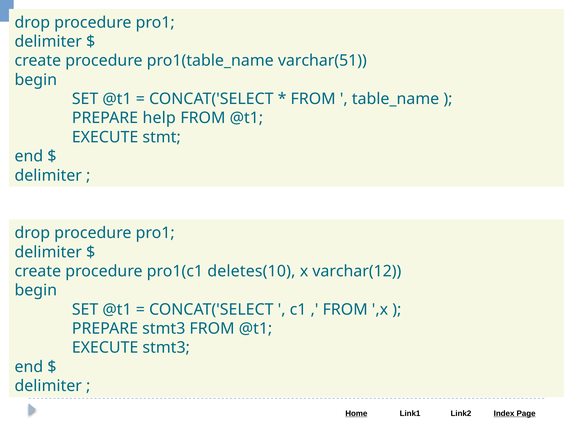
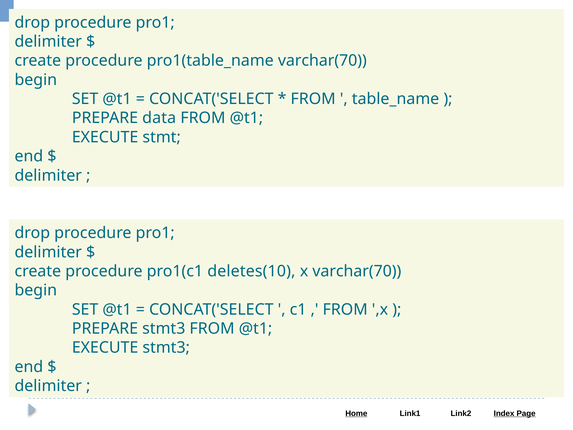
pro1(table_name varchar(51: varchar(51 -> varchar(70
help: help -> data
x varchar(12: varchar(12 -> varchar(70
